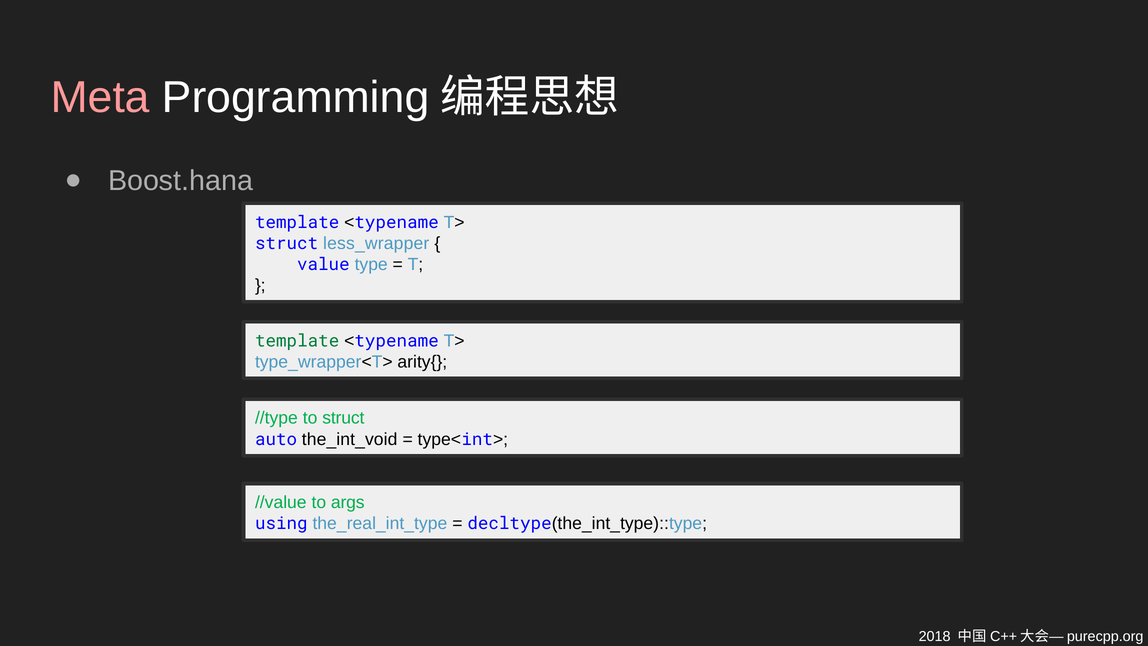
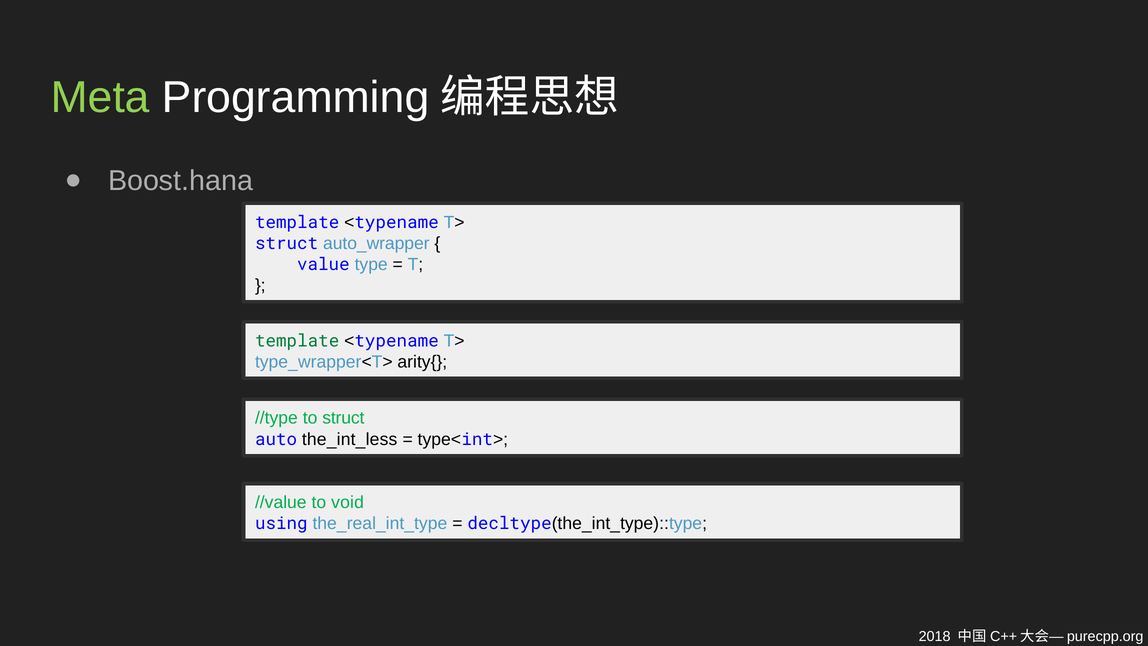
Meta colour: pink -> light green
less_wrapper: less_wrapper -> auto_wrapper
the_int_void: the_int_void -> the_int_less
args: args -> void
